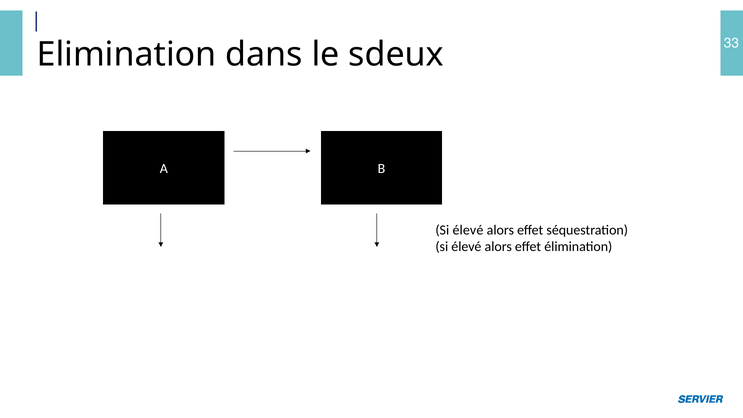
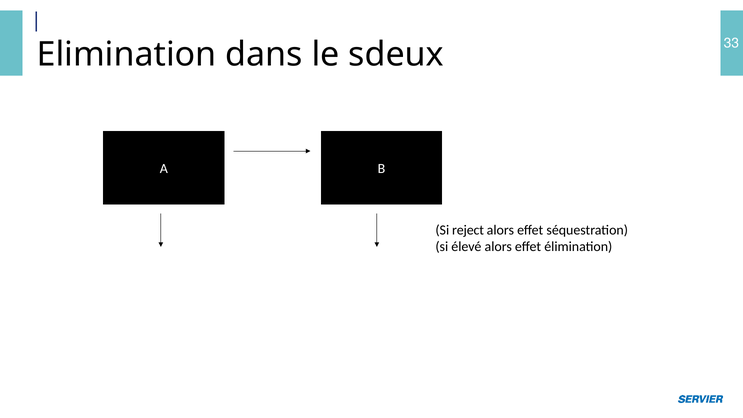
élevé at (468, 230): élevé -> reject
